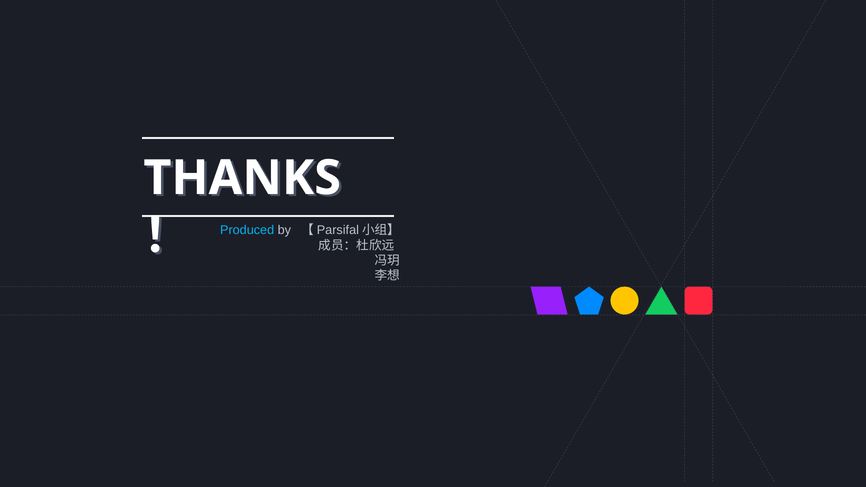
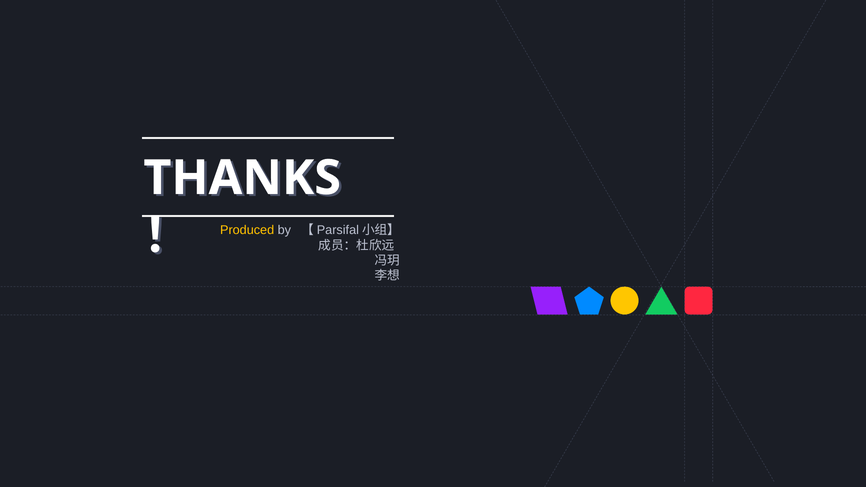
Produced colour: light blue -> yellow
